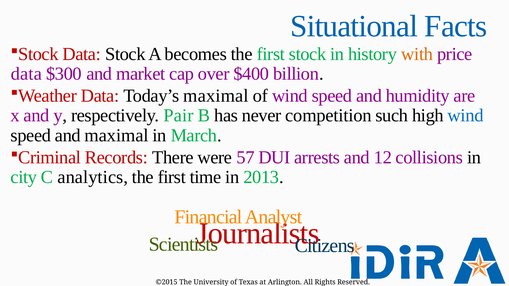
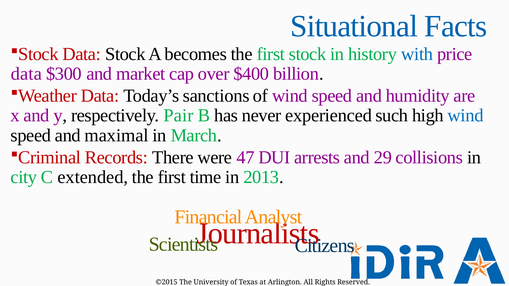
with colour: orange -> blue
Today’s maximal: maximal -> sanctions
competition: competition -> experienced
57: 57 -> 47
12: 12 -> 29
analytics: analytics -> extended
